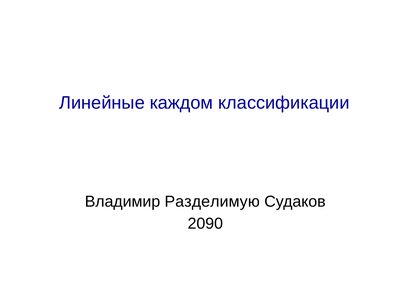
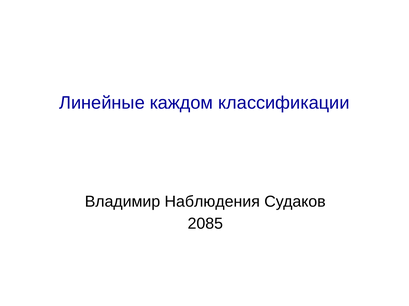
Разделимую: Разделимую -> Наблюдения
2090: 2090 -> 2085
